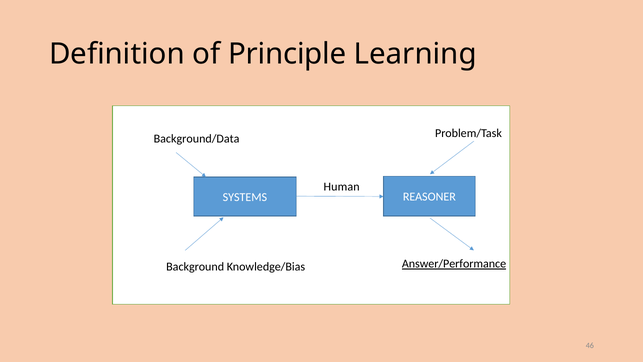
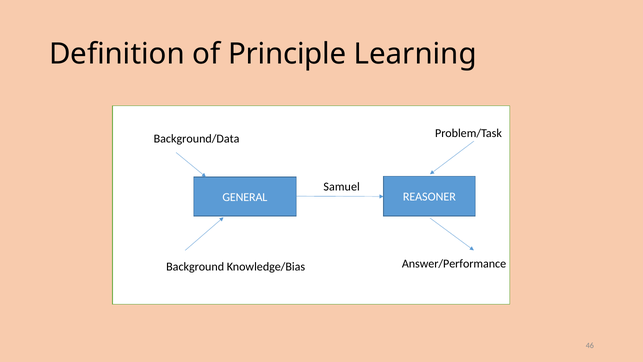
Human: Human -> Samuel
SYSTEMS: SYSTEMS -> GENERAL
Answer/Performance underline: present -> none
